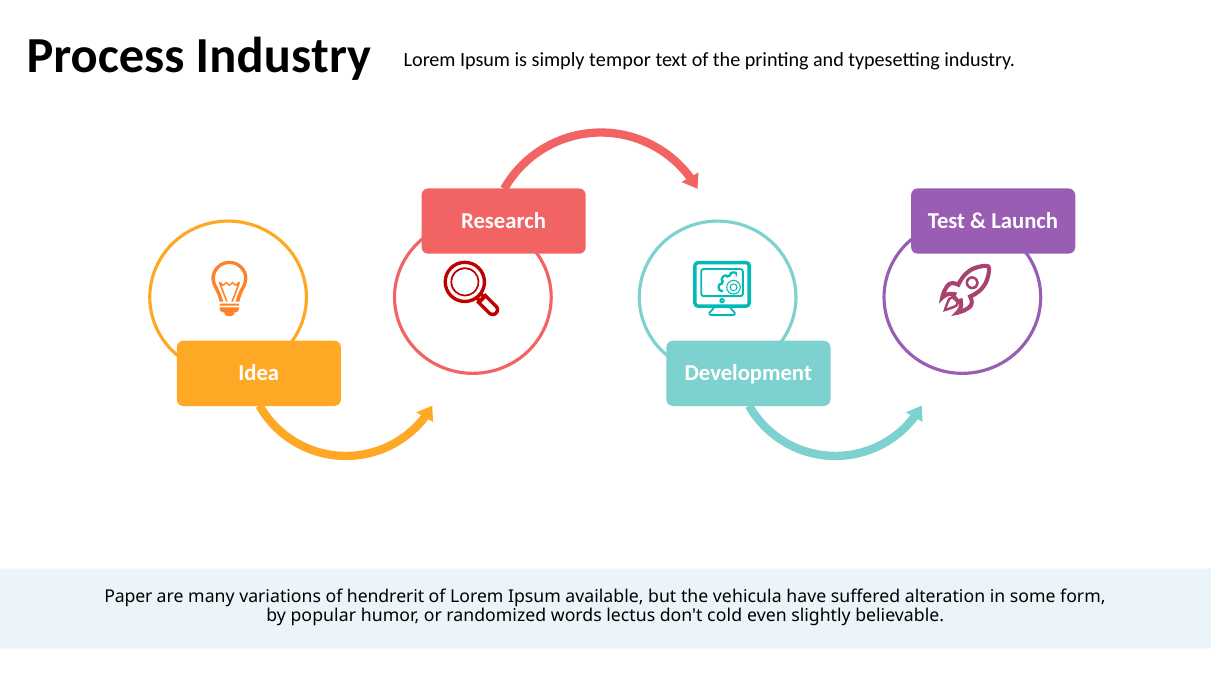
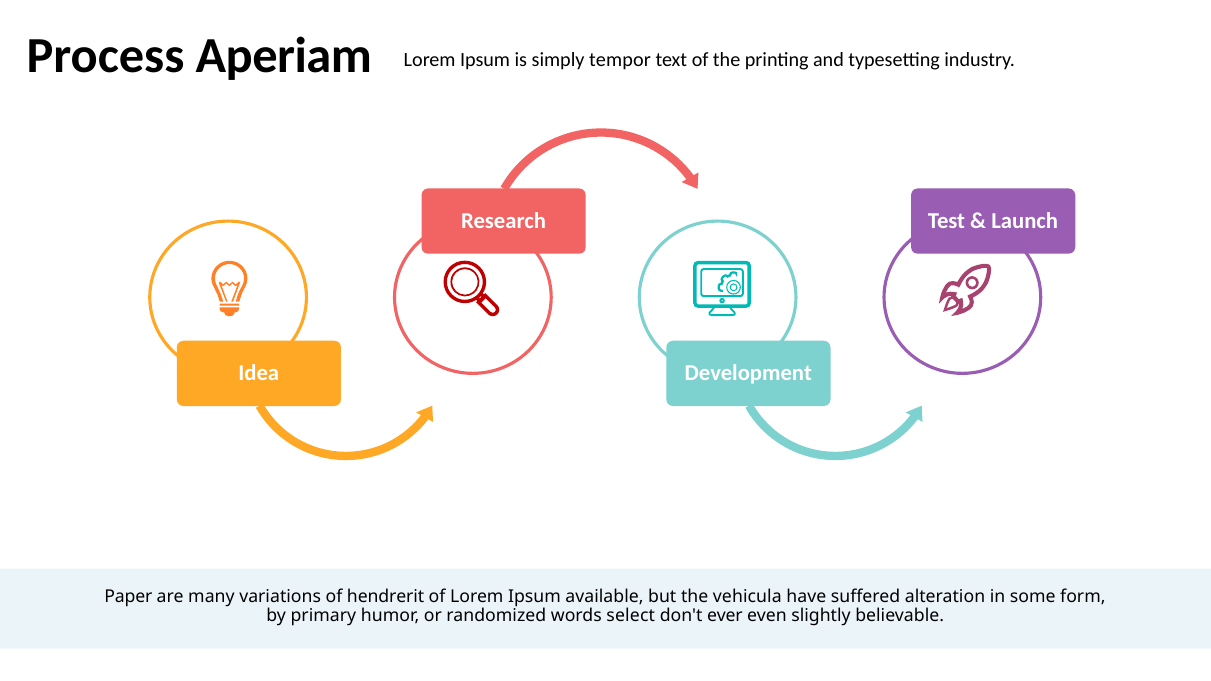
Process Industry: Industry -> Aperiam
popular: popular -> primary
lectus: lectus -> select
cold: cold -> ever
